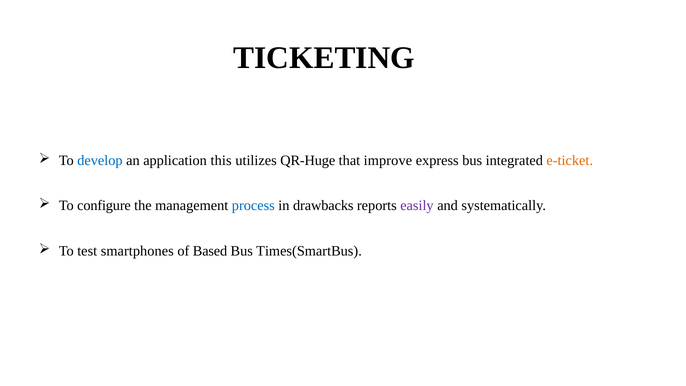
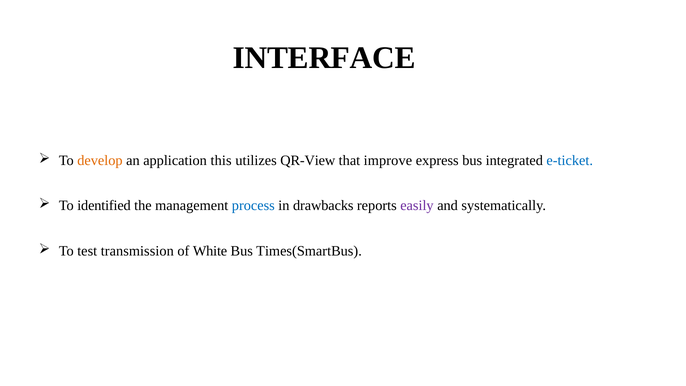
TICKETING: TICKETING -> INTERFACE
develop colour: blue -> orange
QR-Huge: QR-Huge -> QR-View
e-ticket colour: orange -> blue
configure: configure -> identified
smartphones: smartphones -> transmission
Based: Based -> White
